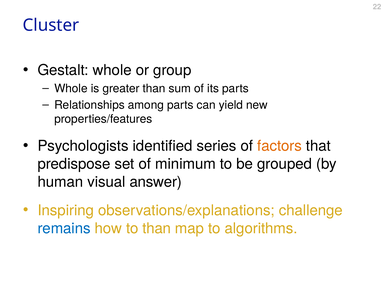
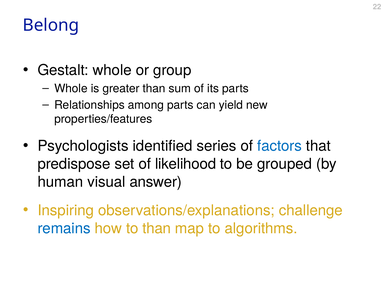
Cluster: Cluster -> Belong
factors colour: orange -> blue
minimum: minimum -> likelihood
